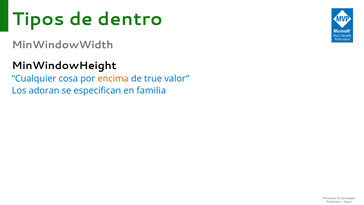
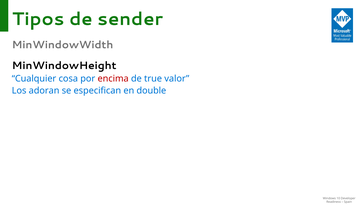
dentro: dentro -> sender
encima colour: orange -> red
familia: familia -> double
